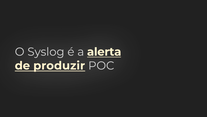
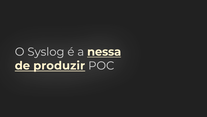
alerta: alerta -> nessa
